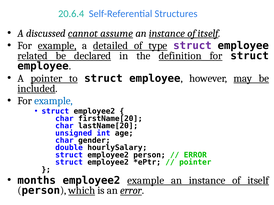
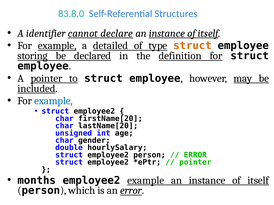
20.6.4: 20.6.4 -> 83.8.0
discussed: discussed -> identifier
assume: assume -> declare
struct at (193, 46) colour: purple -> orange
related: related -> storing
which underline: present -> none
